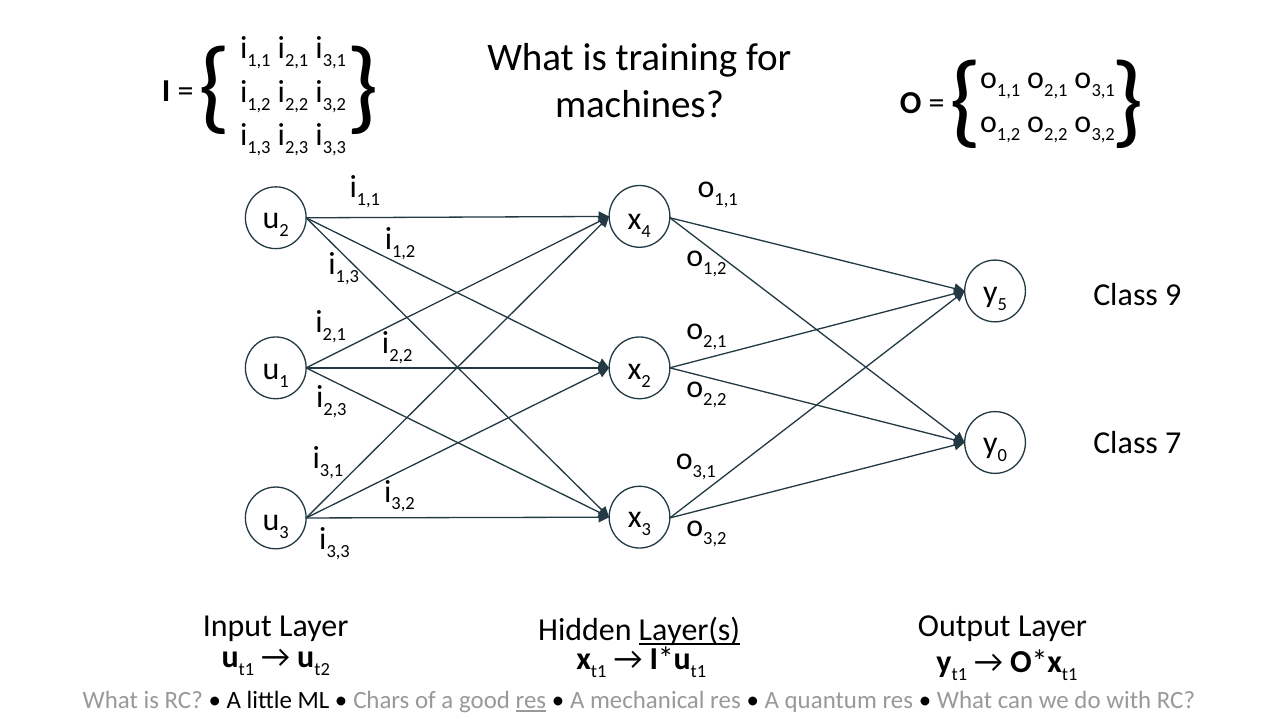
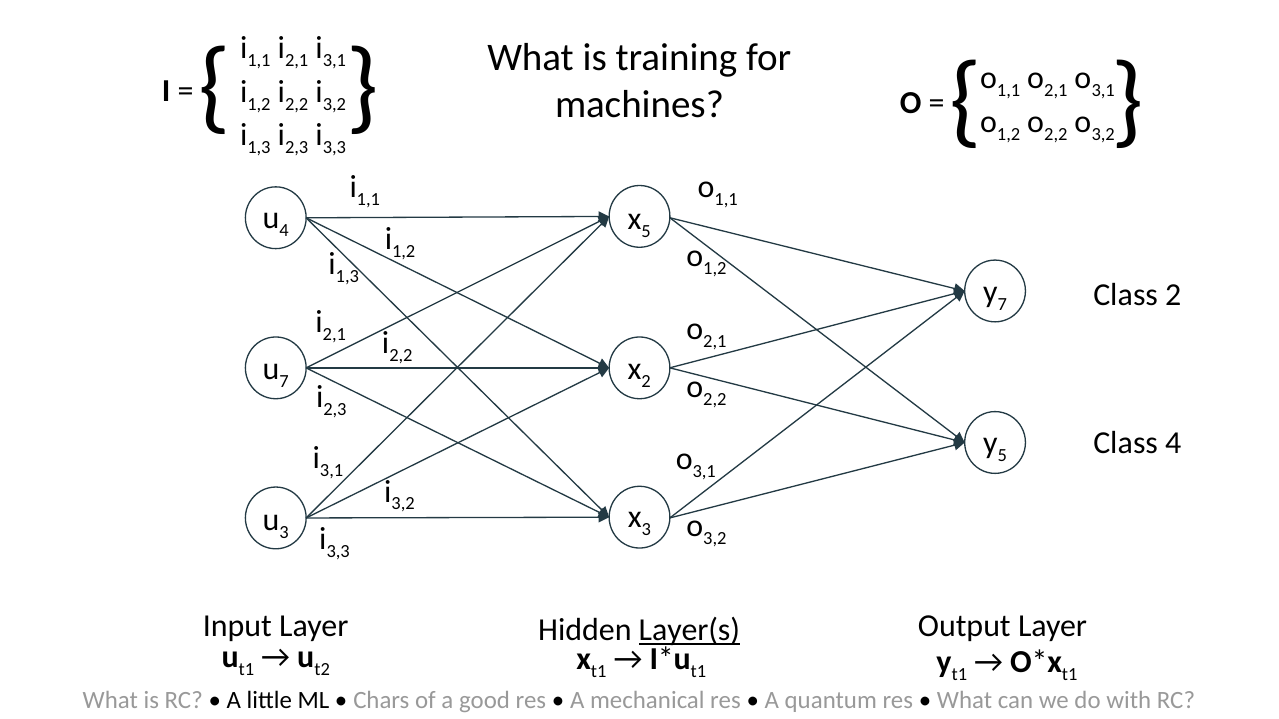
2 at (284, 231): 2 -> 4
4 at (646, 232): 4 -> 5
5 at (1002, 305): 5 -> 7
Class 9: 9 -> 2
1 at (284, 381): 1 -> 7
0 at (1002, 456): 0 -> 5
Class 7: 7 -> 4
res at (531, 701) underline: present -> none
